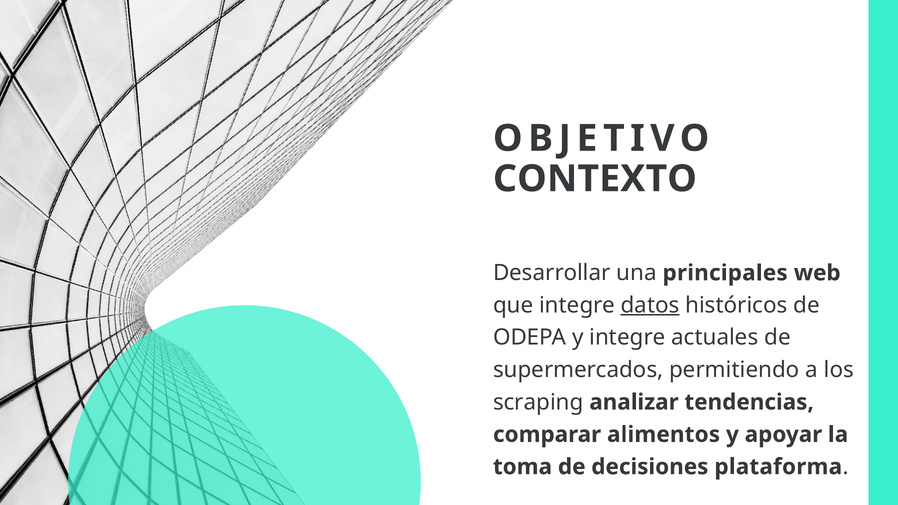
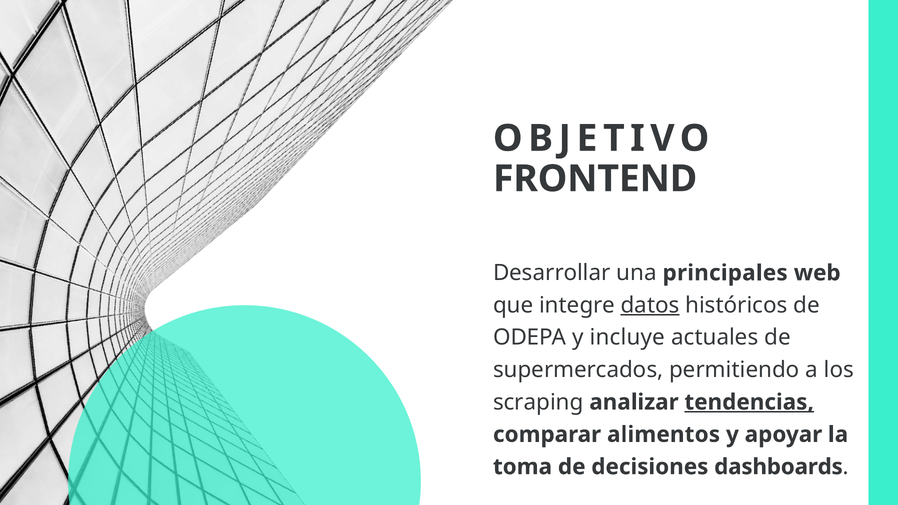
CONTEXTO: CONTEXTO -> FRONTEND
y integre: integre -> incluye
tendencias underline: none -> present
plataforma: plataforma -> dashboards
